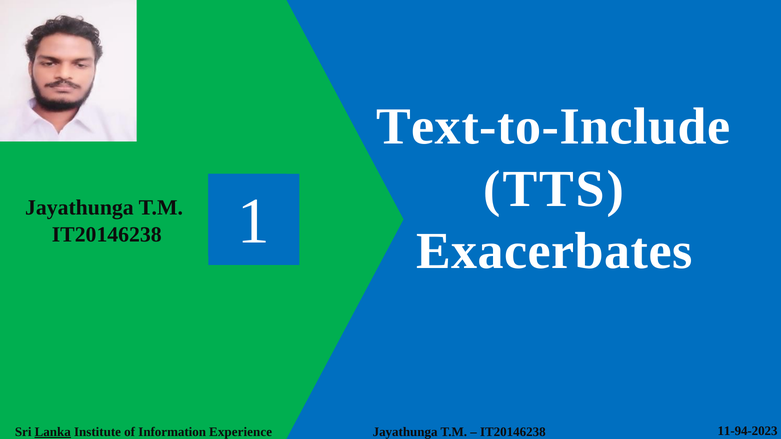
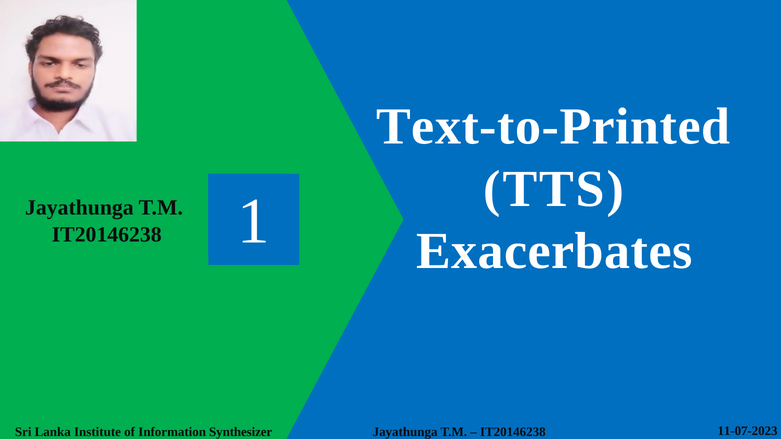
Text-to-Include: Text-to-Include -> Text-to-Printed
Lanka underline: present -> none
Experience: Experience -> Synthesizer
11-94-2023: 11-94-2023 -> 11-07-2023
